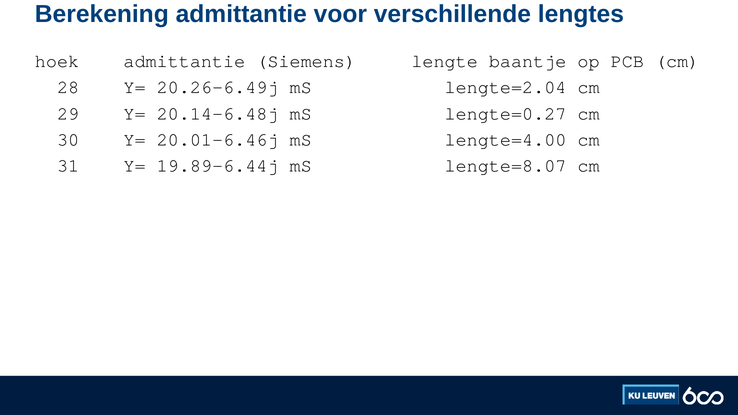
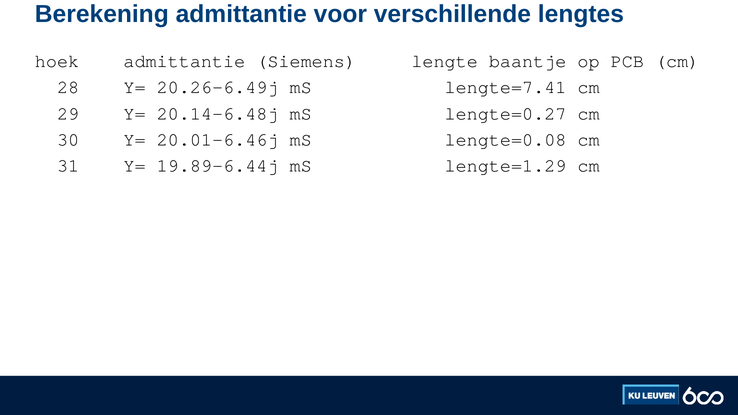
lengte=2.04: lengte=2.04 -> lengte=7.41
lengte=4.00: lengte=4.00 -> lengte=0.08
lengte=8.07: lengte=8.07 -> lengte=1.29
